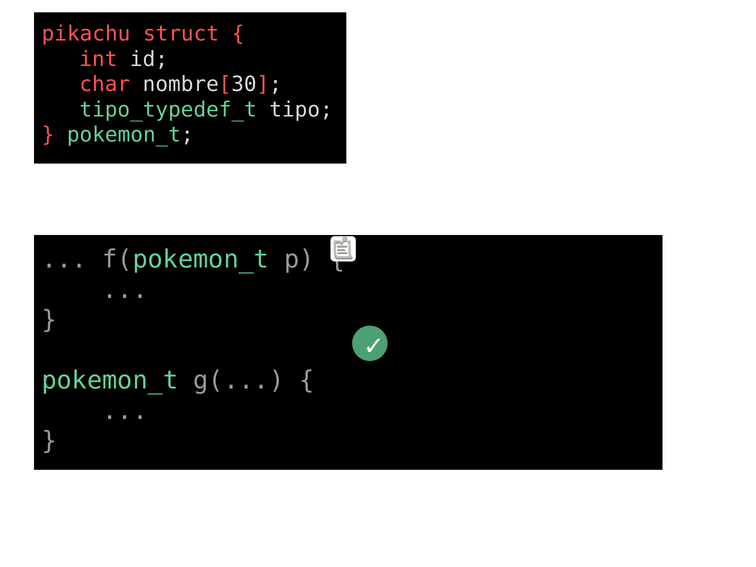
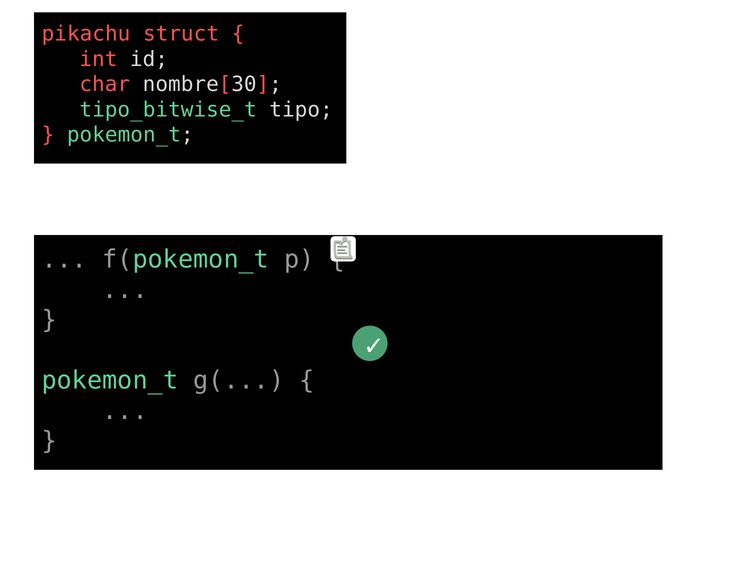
tipo_typedef_t: tipo_typedef_t -> tipo_bitwise_t
